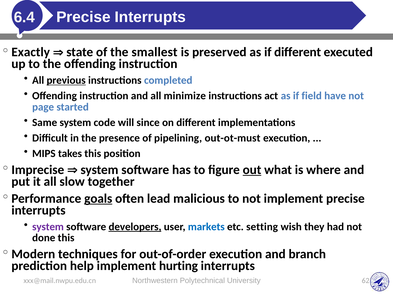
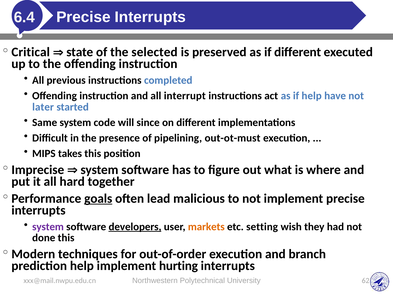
Exactly: Exactly -> Critical
smallest: smallest -> selected
previous underline: present -> none
minimize: minimize -> interrupt
if field: field -> help
page: page -> later
out underline: present -> none
slow: slow -> hard
markets colour: blue -> orange
